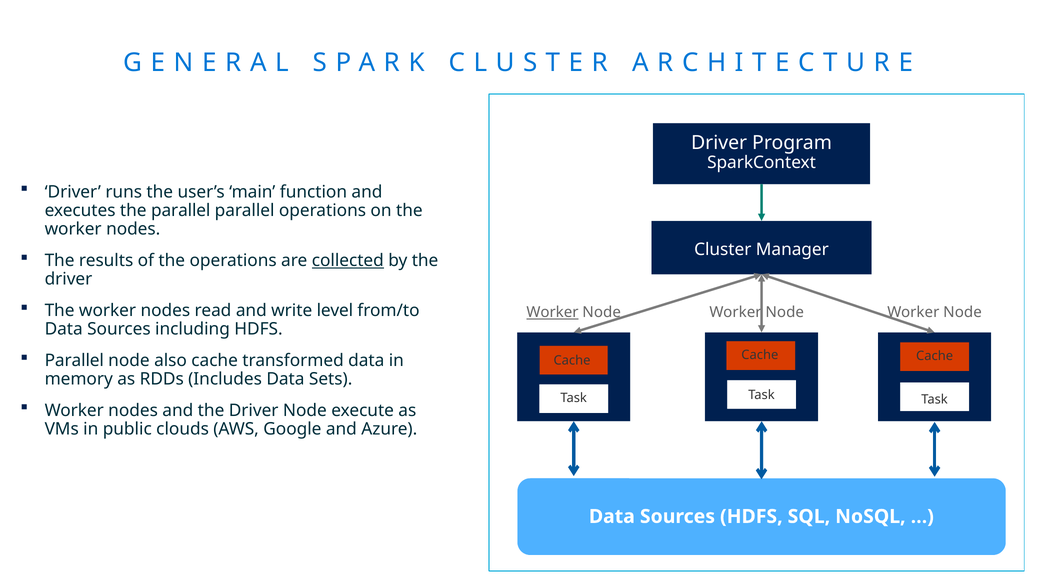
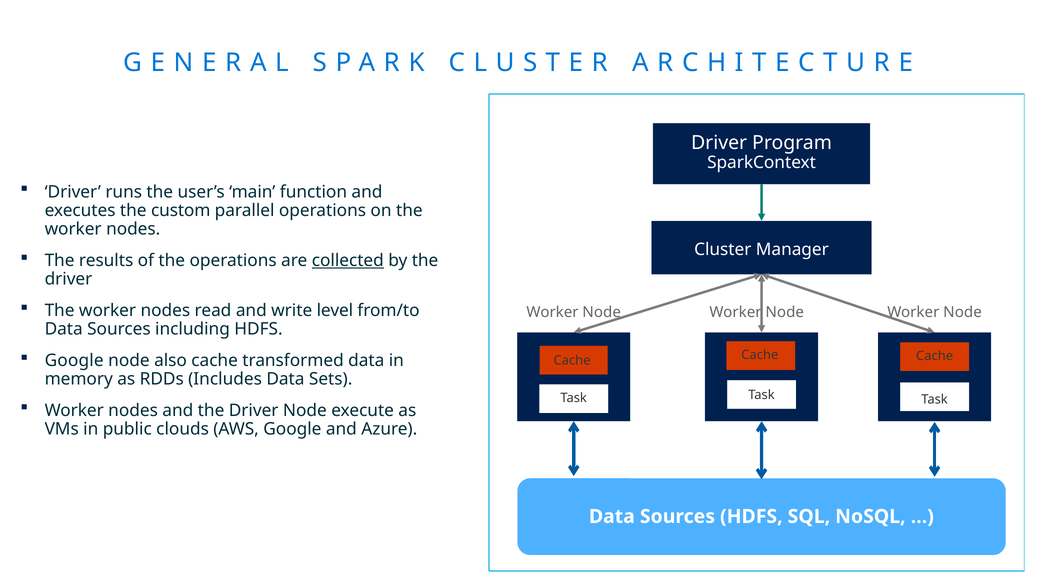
the parallel: parallel -> custom
Worker at (552, 313) underline: present -> none
Parallel at (74, 361): Parallel -> Google
